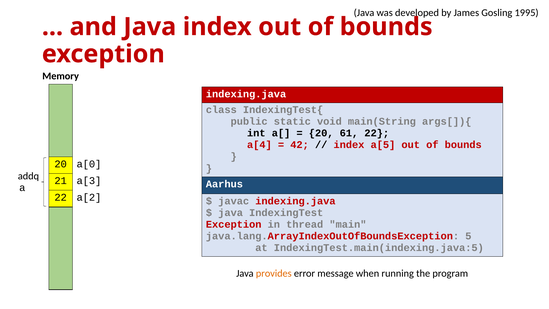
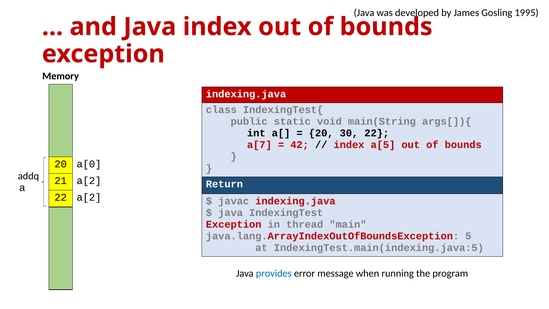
61: 61 -> 30
a[4: a[4 -> a[7
21 a[3: a[3 -> a[2
Aarhus: Aarhus -> Return
provides colour: orange -> blue
